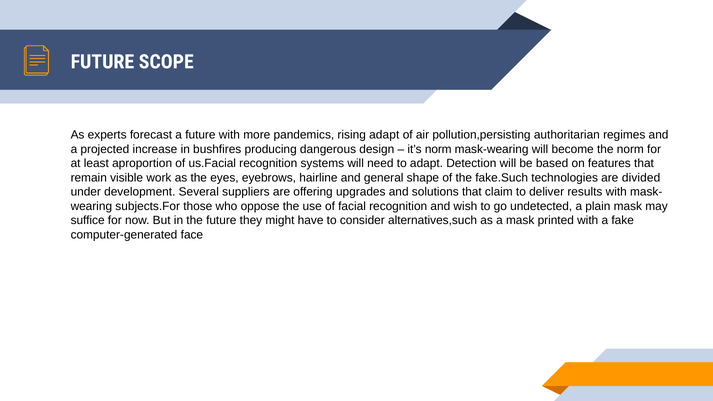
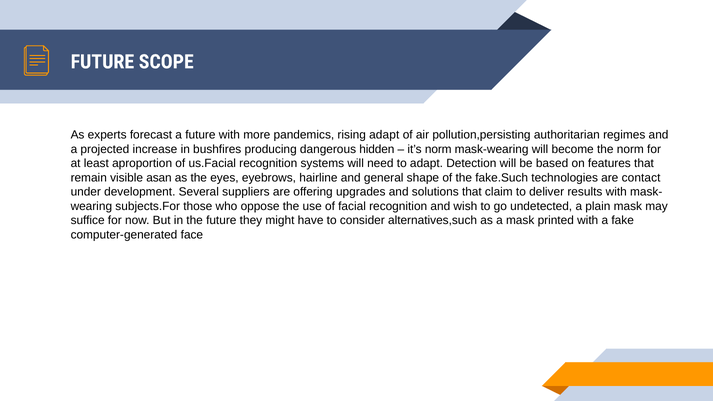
design: design -> hidden
work: work -> asan
divided: divided -> contact
